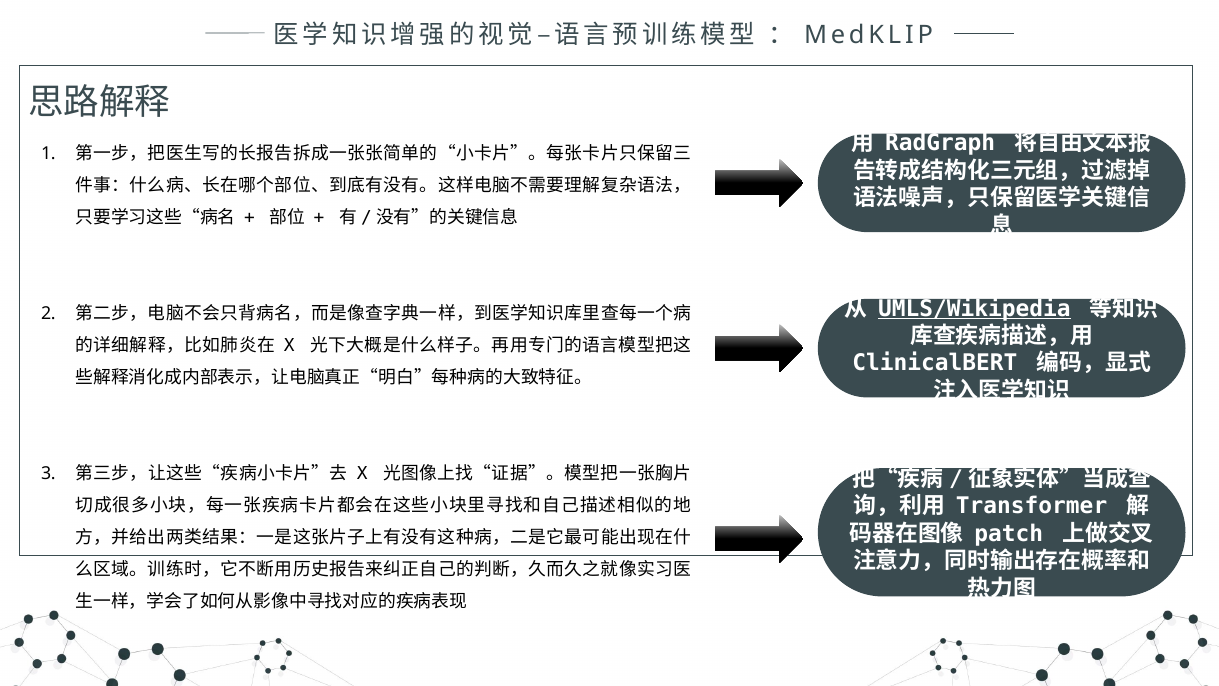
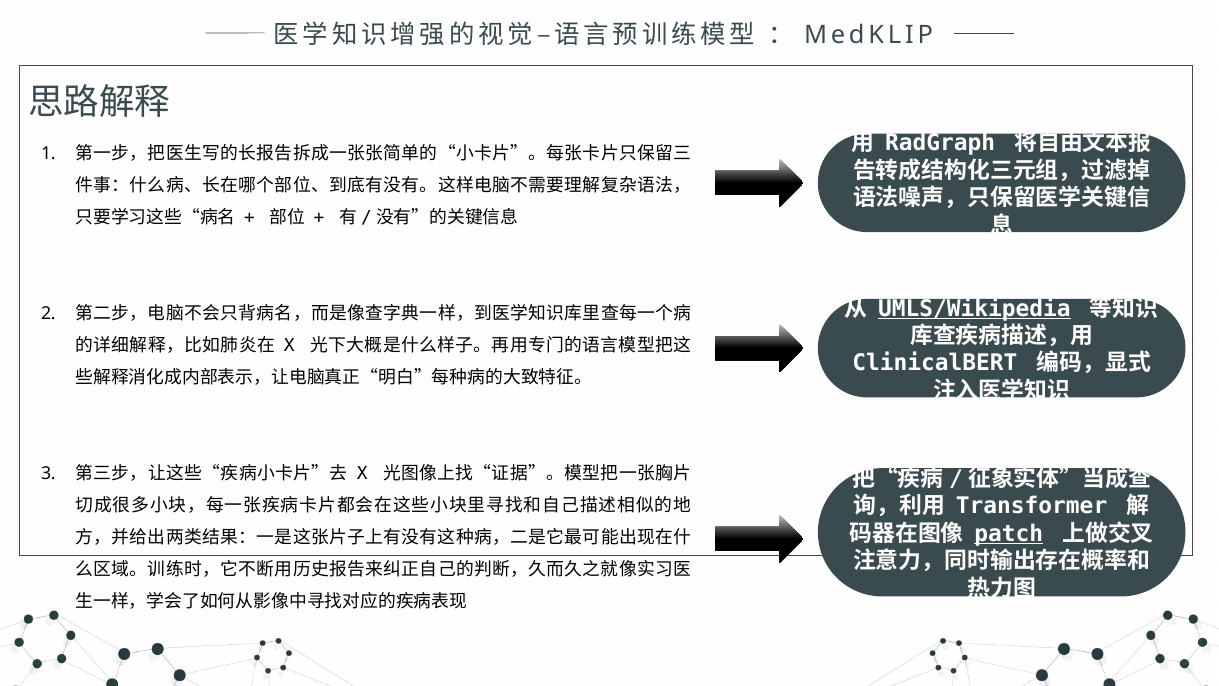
patch underline: none -> present
